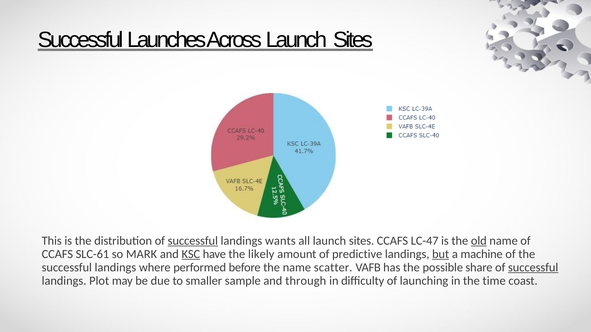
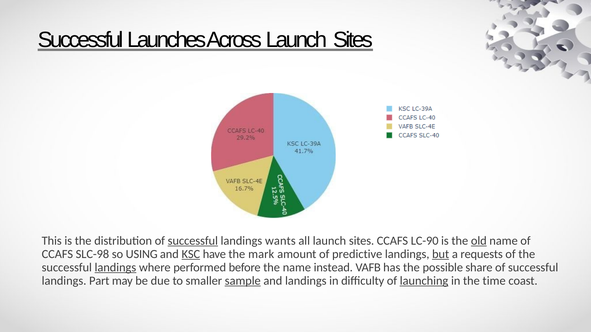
LC-47: LC-47 -> LC-90
SLC-61: SLC-61 -> SLC-98
MARK: MARK -> USING
likely: likely -> mark
machine: machine -> requests
landings at (115, 268) underline: none -> present
scatter: scatter -> instead
successful at (533, 268) underline: present -> none
Plot: Plot -> Part
sample underline: none -> present
and through: through -> landings
launching underline: none -> present
